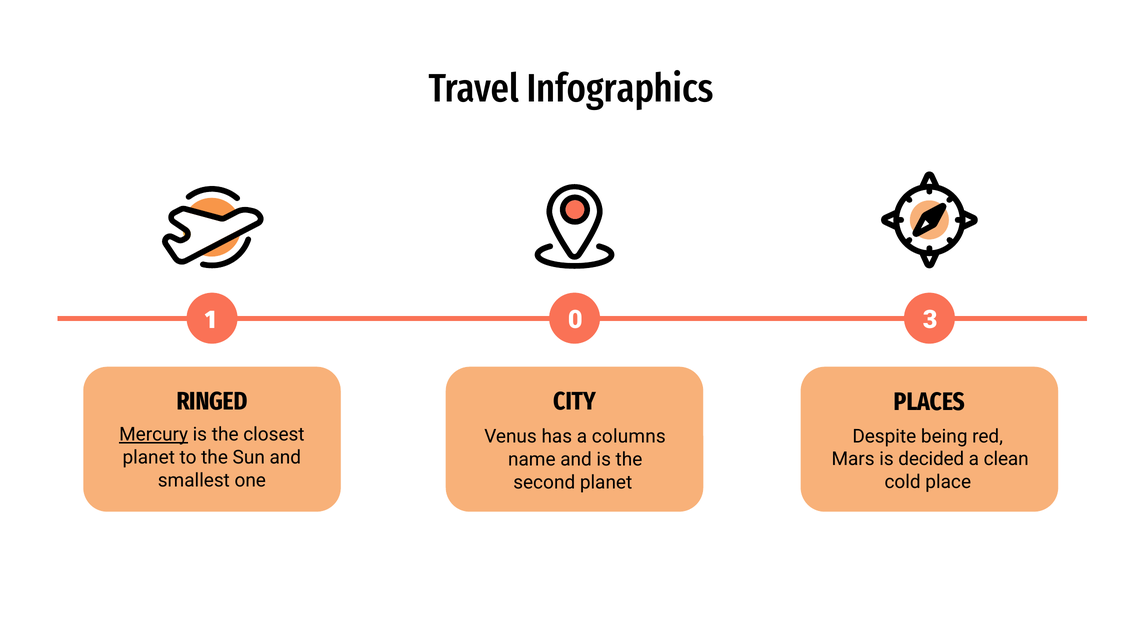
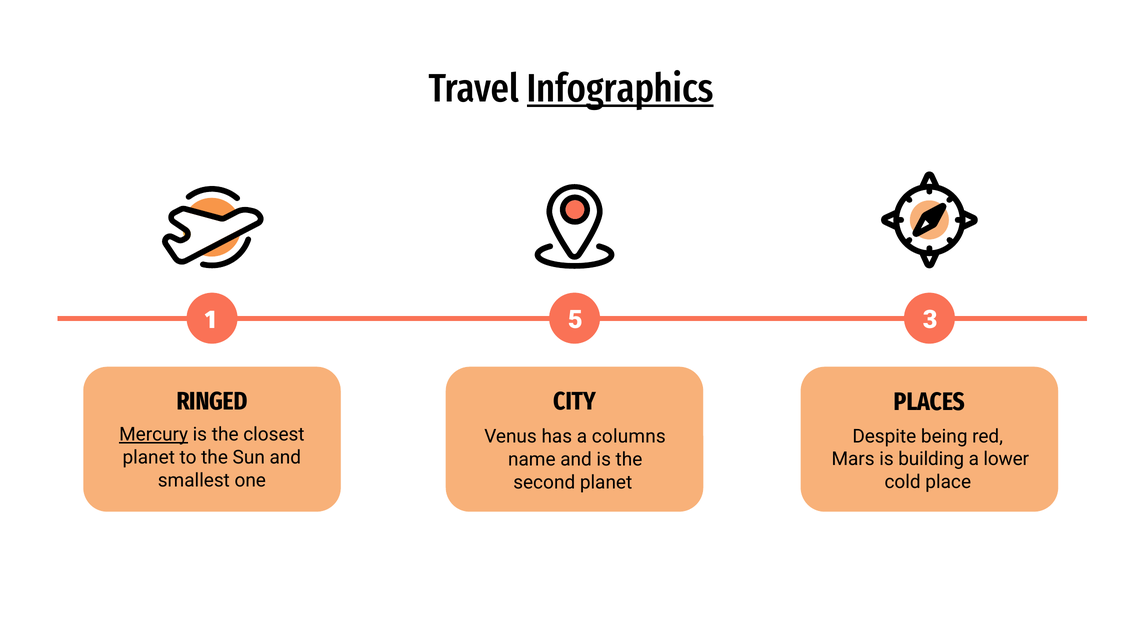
Infographics underline: none -> present
0: 0 -> 5
decided: decided -> building
clean: clean -> lower
